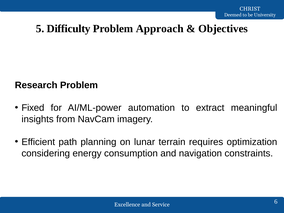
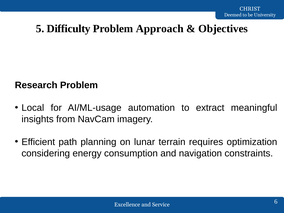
Fixed: Fixed -> Local
AI/ML-power: AI/ML-power -> AI/ML-usage
